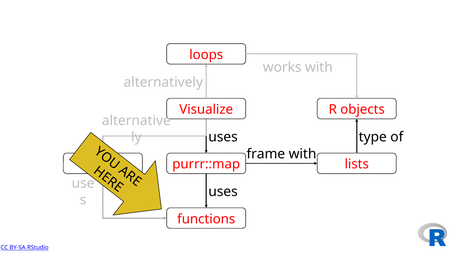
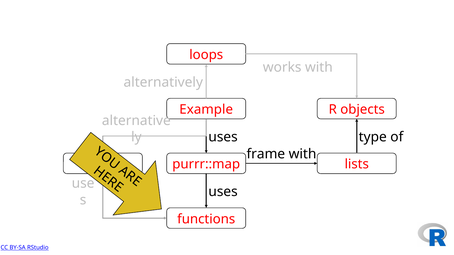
Visualize: Visualize -> Example
